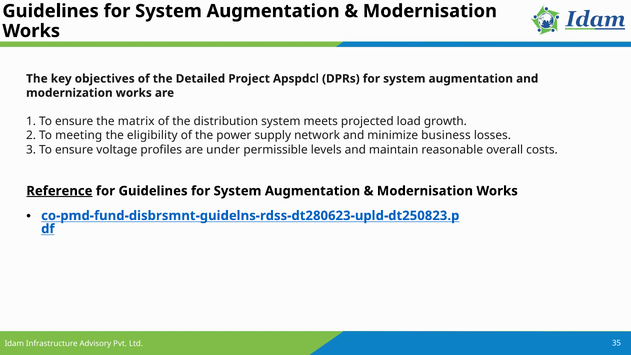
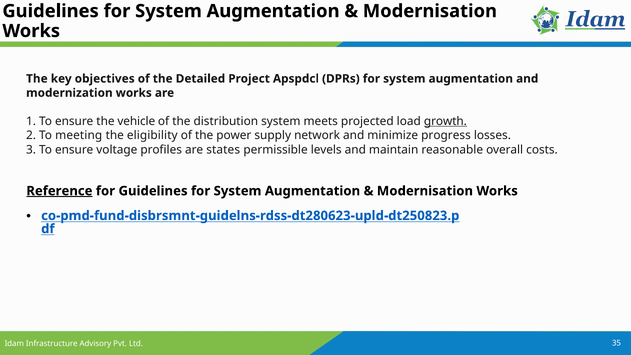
matrix: matrix -> vehicle
growth underline: none -> present
business: business -> progress
under: under -> states
